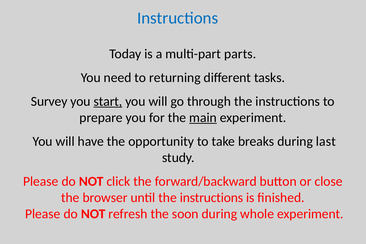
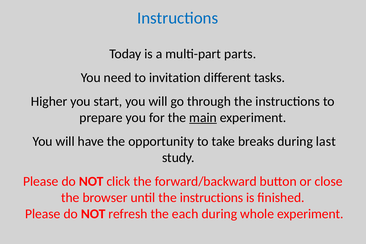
returning: returning -> invitation
Survey: Survey -> Higher
start underline: present -> none
soon: soon -> each
